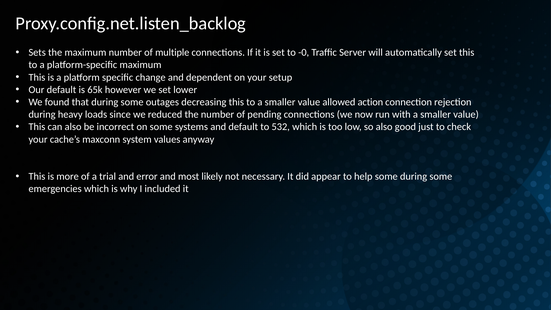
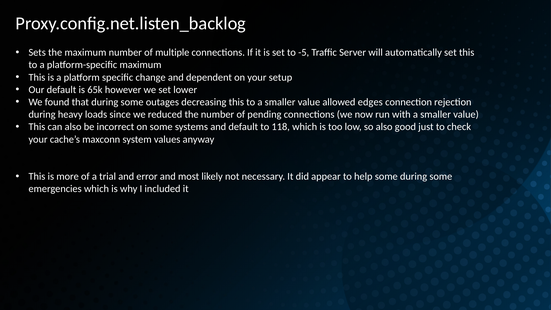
-0: -0 -> -5
action: action -> edges
532: 532 -> 118
